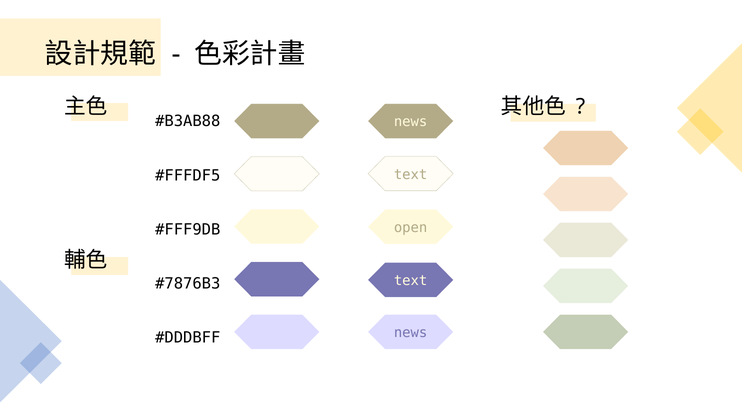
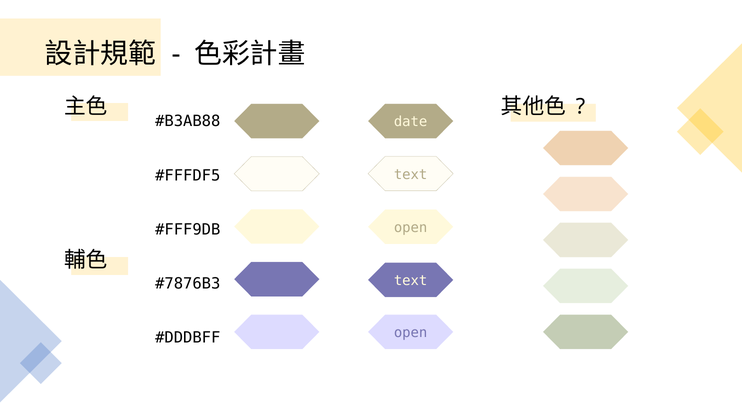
news at (411, 122): news -> date
news at (411, 333): news -> open
